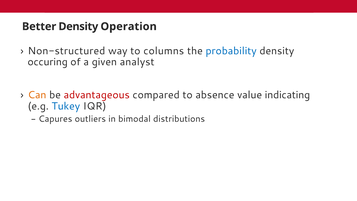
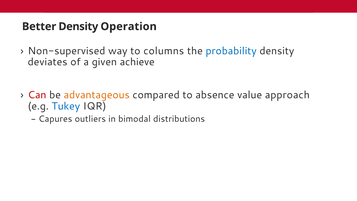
Non-structured: Non-structured -> Non-supervised
occuring: occuring -> deviates
analyst: analyst -> achieve
Can colour: orange -> red
advantageous colour: red -> orange
indicating: indicating -> approach
